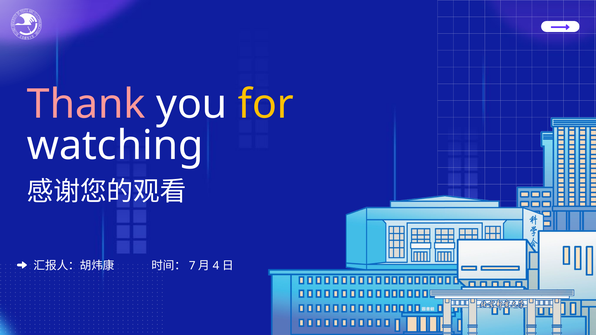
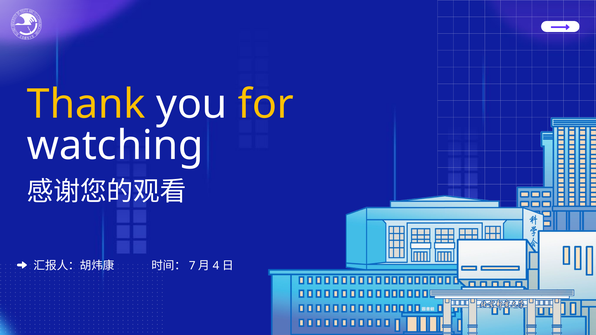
Thank colour: pink -> yellow
